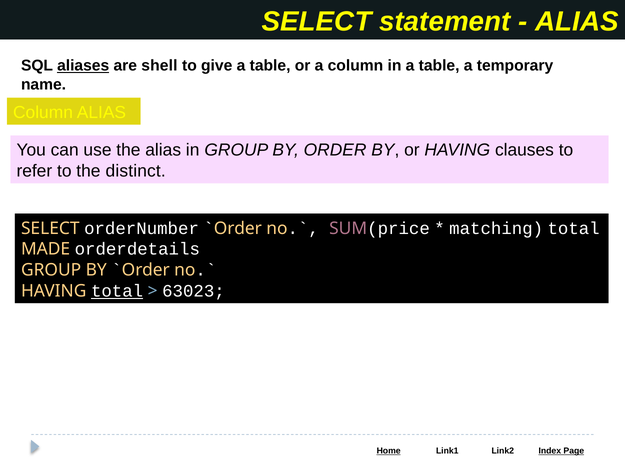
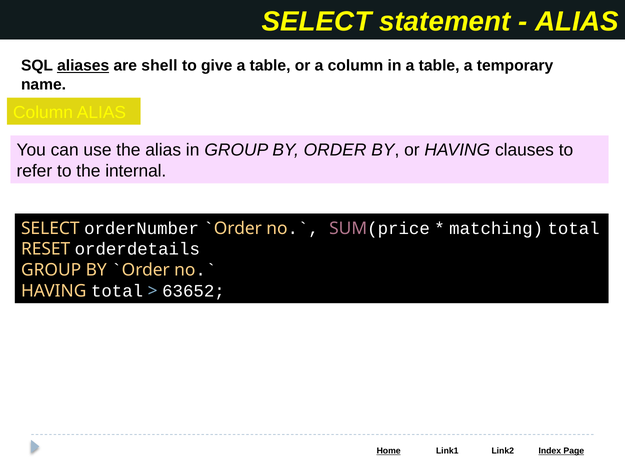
distinct: distinct -> internal
MADE: MADE -> RESET
total at (117, 291) underline: present -> none
63023: 63023 -> 63652
